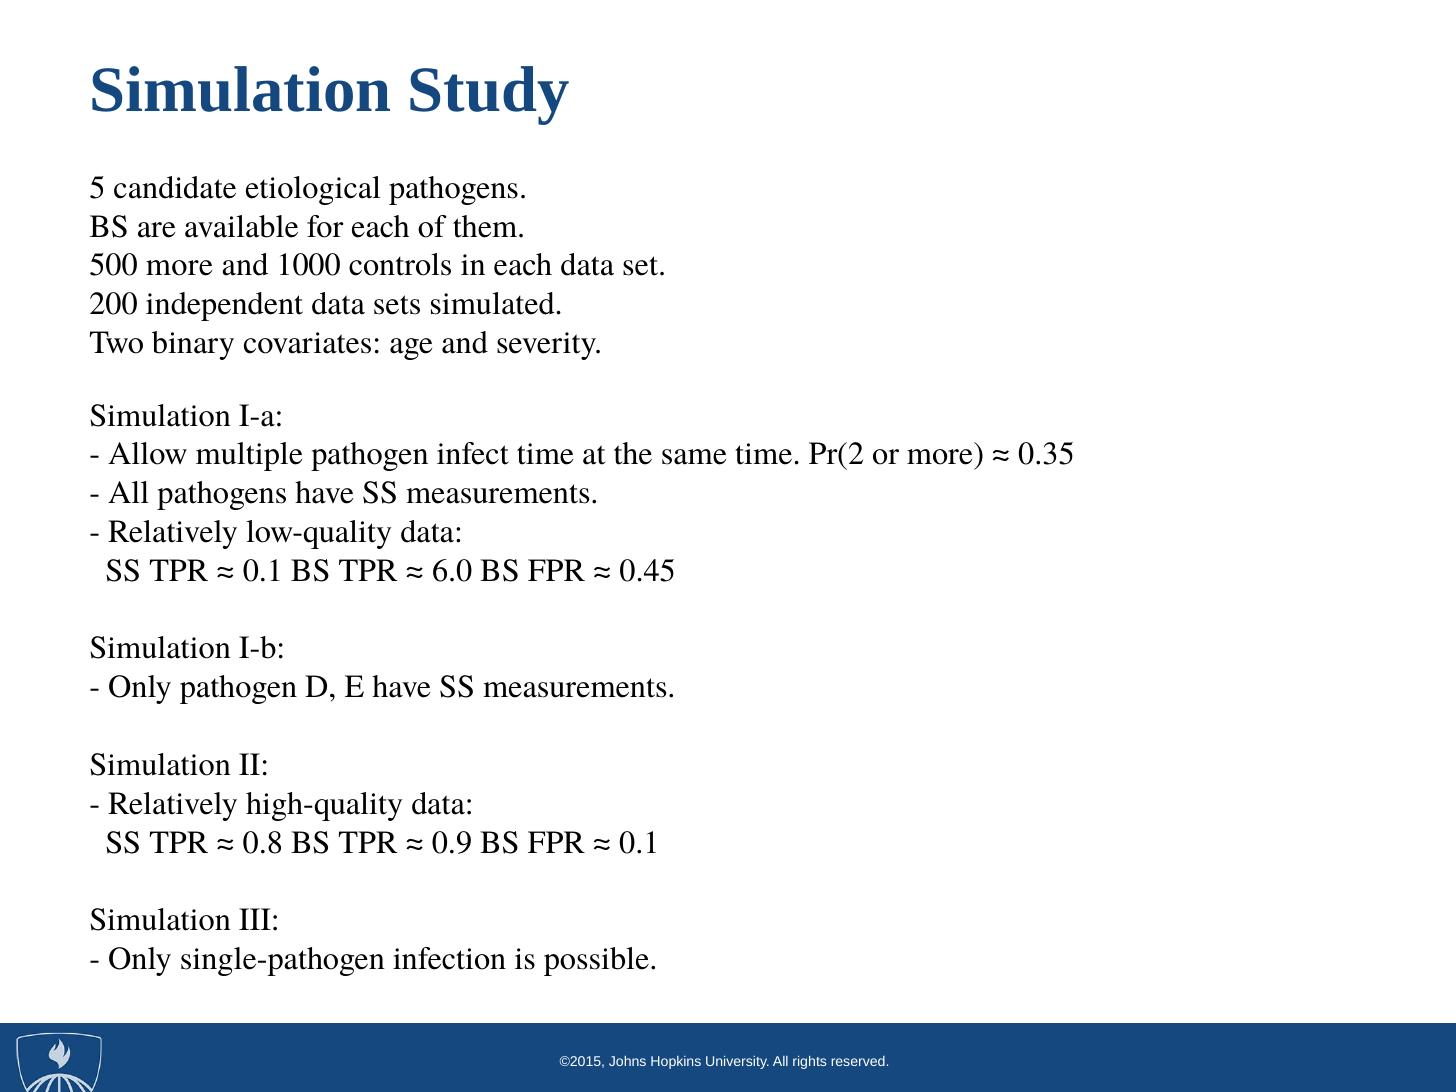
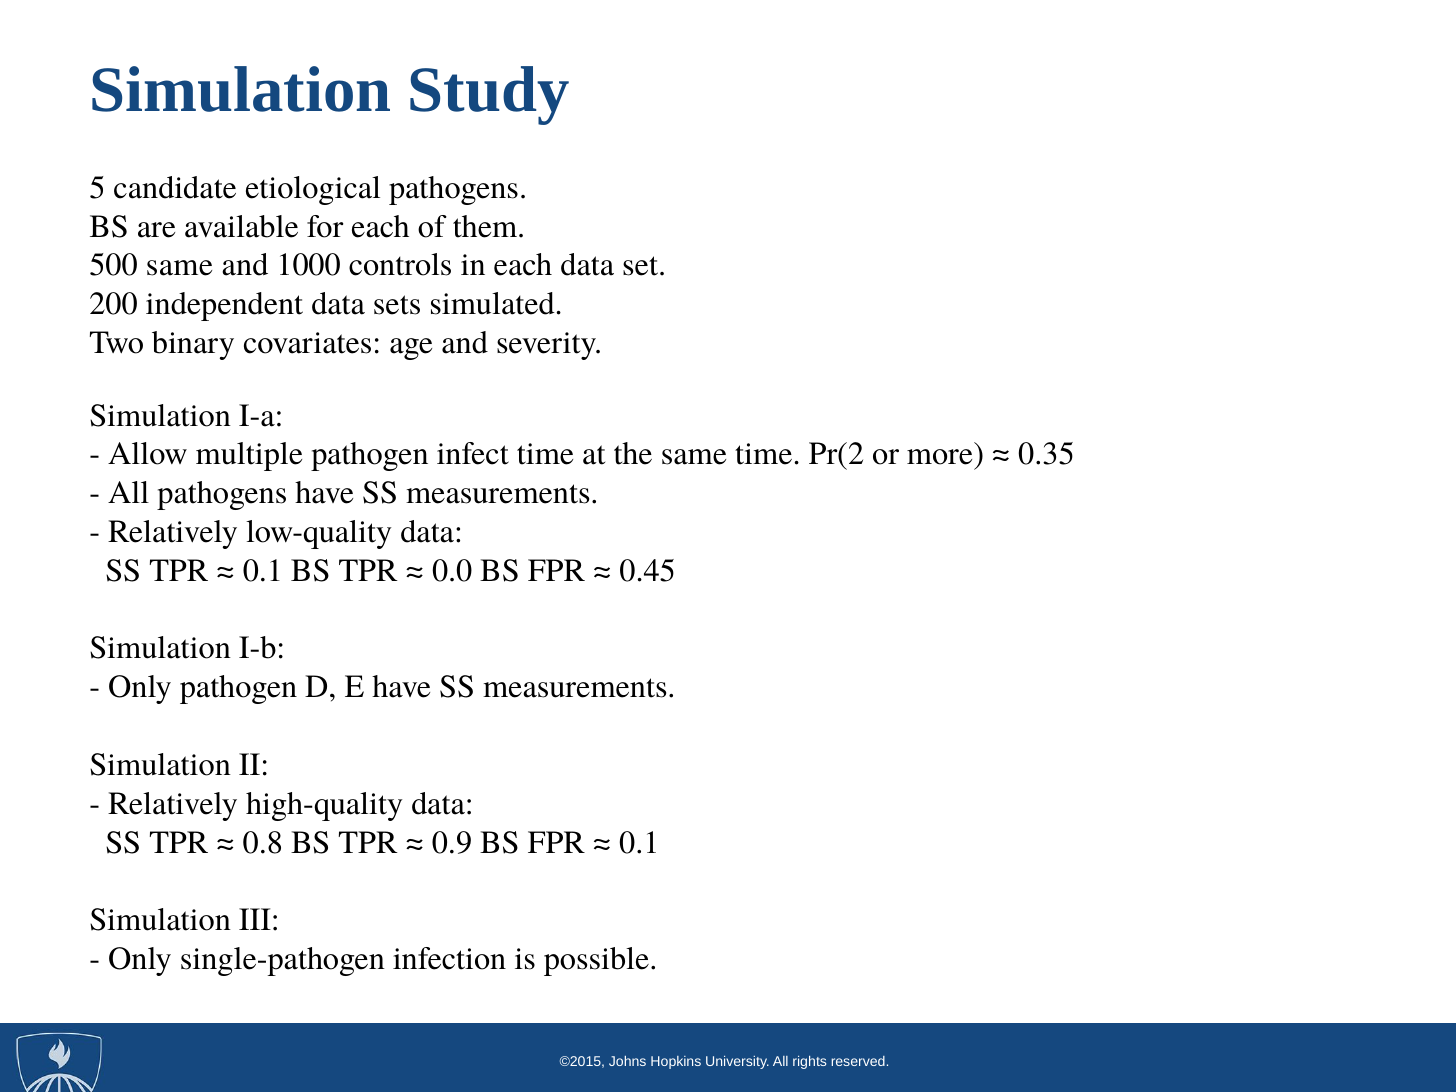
500 more: more -> same
6.0: 6.0 -> 0.0
